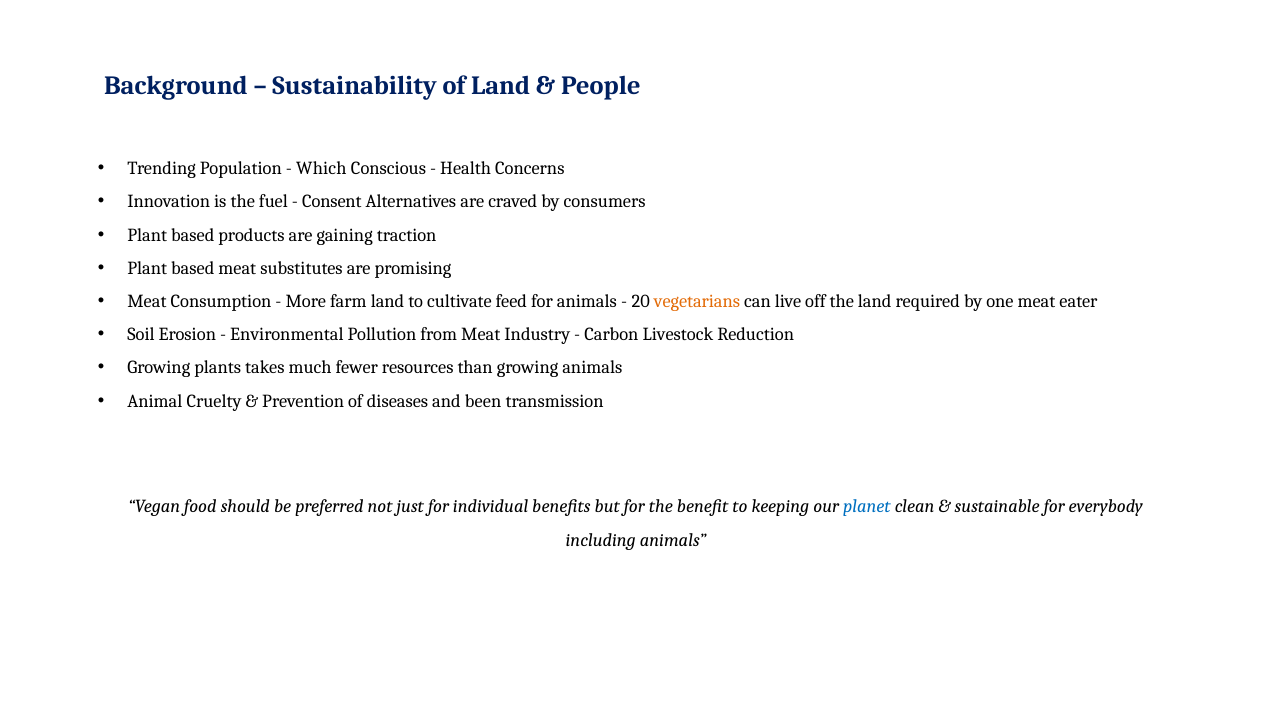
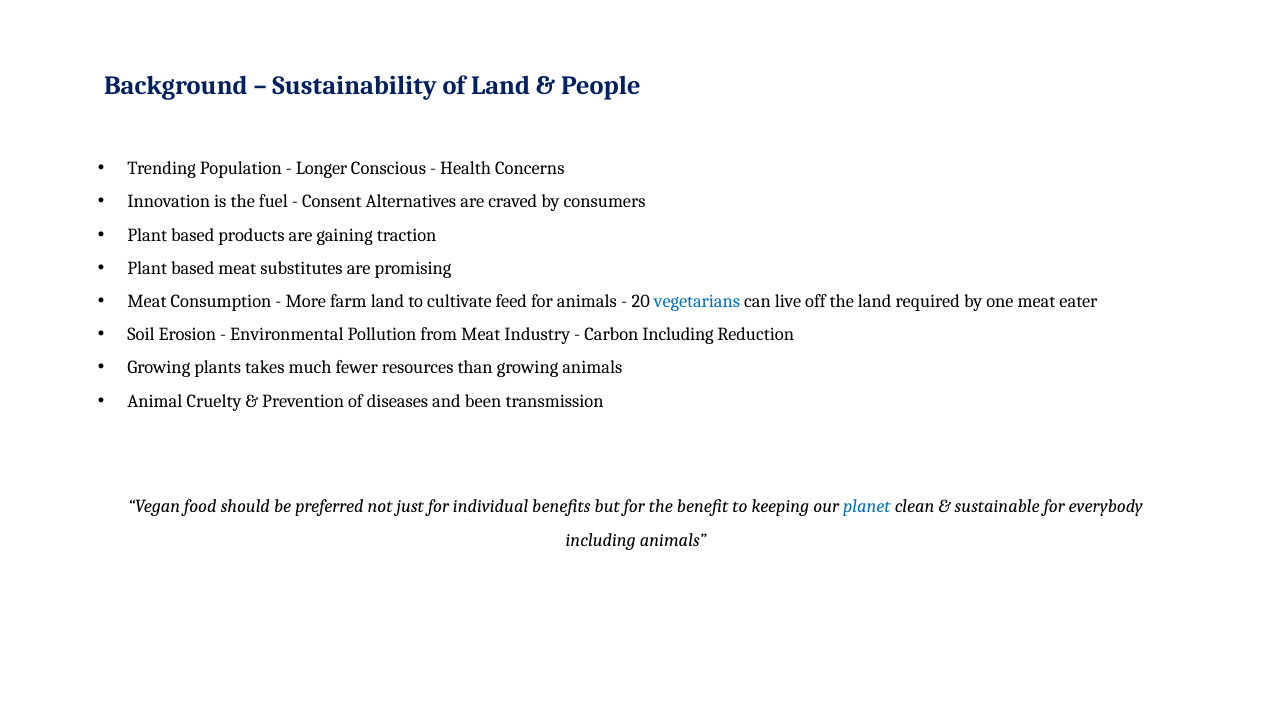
Which: Which -> Longer
vegetarians colour: orange -> blue
Carbon Livestock: Livestock -> Including
